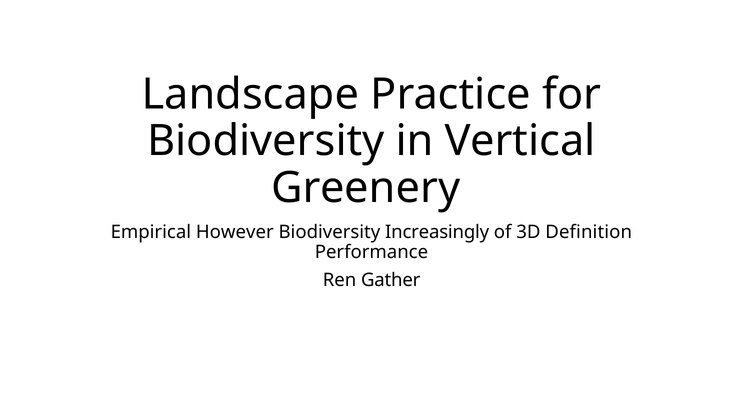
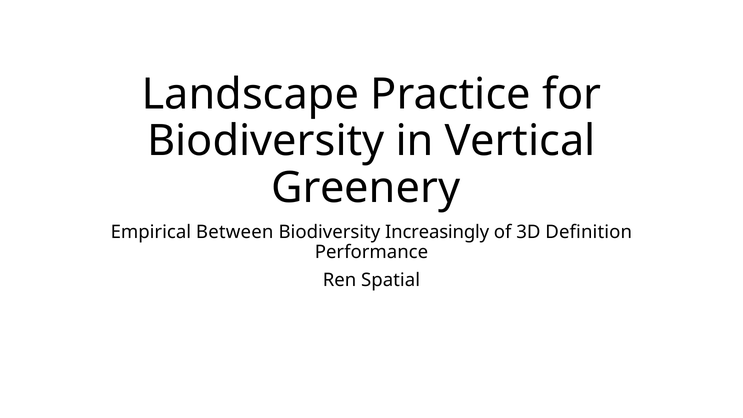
However: However -> Between
Gather: Gather -> Spatial
